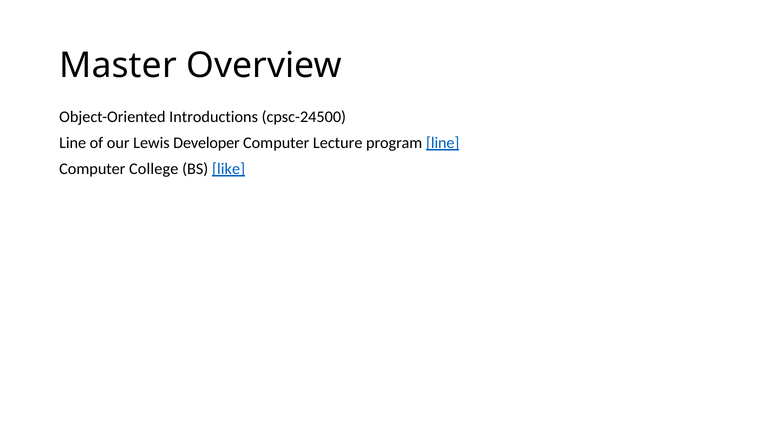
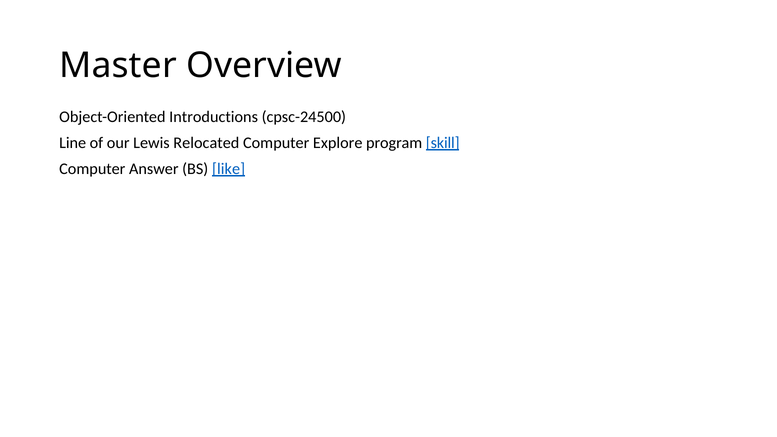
Developer: Developer -> Relocated
Lecture: Lecture -> Explore
program line: line -> skill
College: College -> Answer
